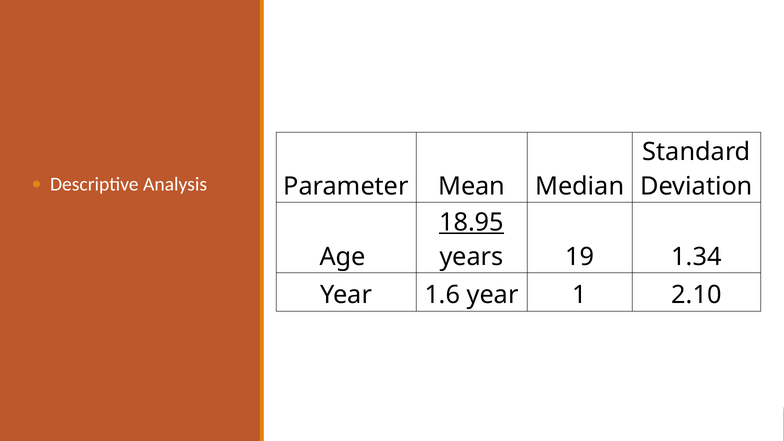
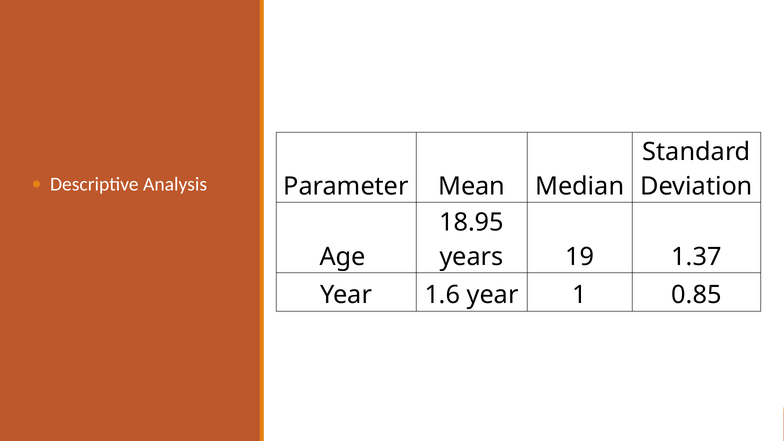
18.95 underline: present -> none
1.34: 1.34 -> 1.37
2.10: 2.10 -> 0.85
